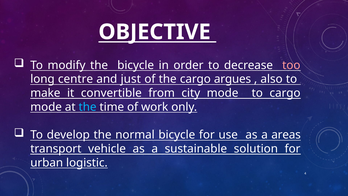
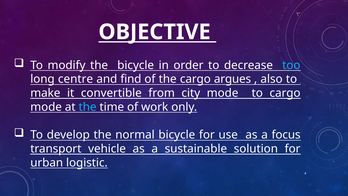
too colour: pink -> light blue
just: just -> find
areas: areas -> focus
